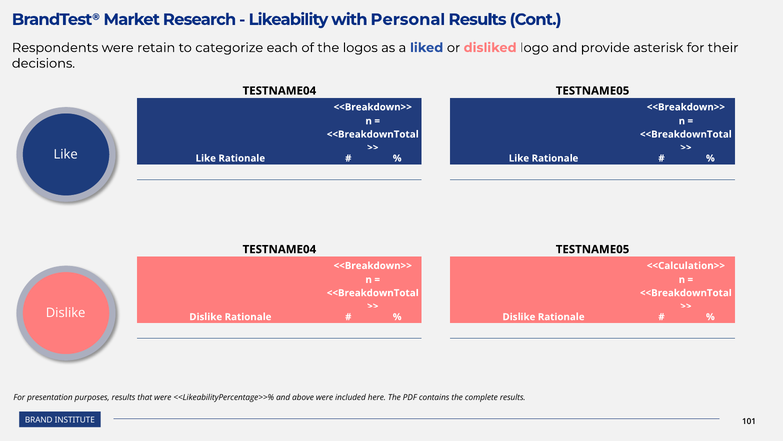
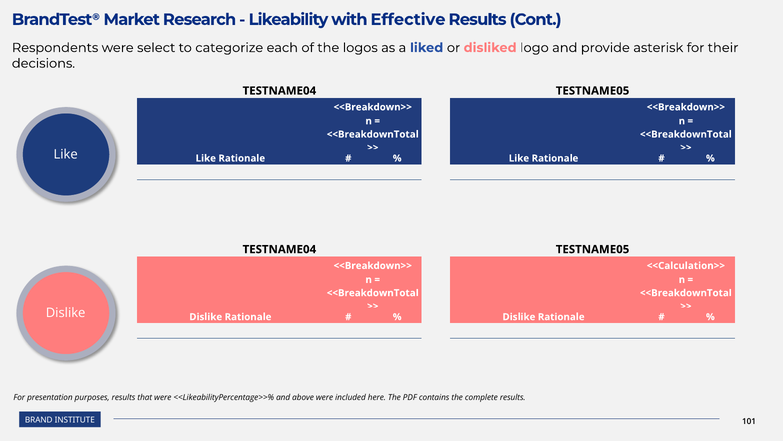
Personal: Personal -> Effective
retain: retain -> select
